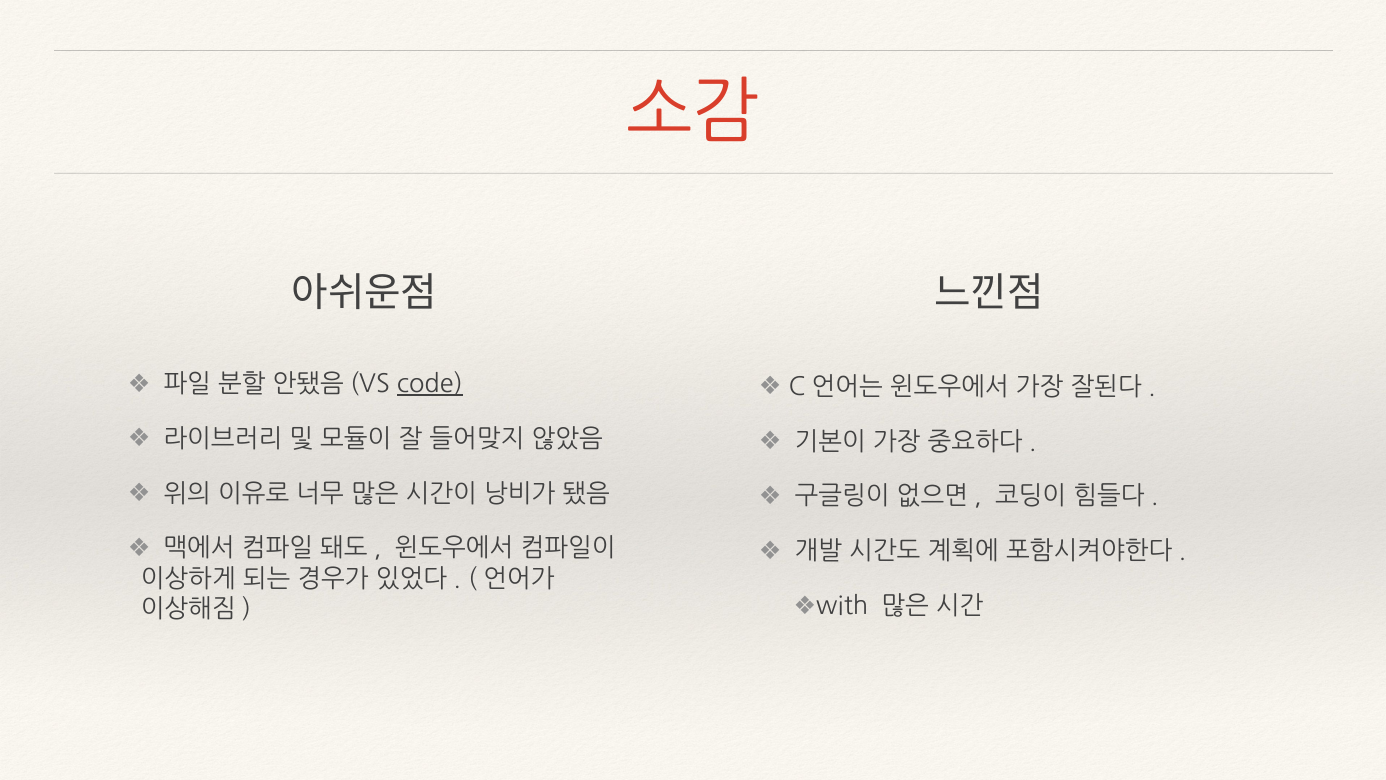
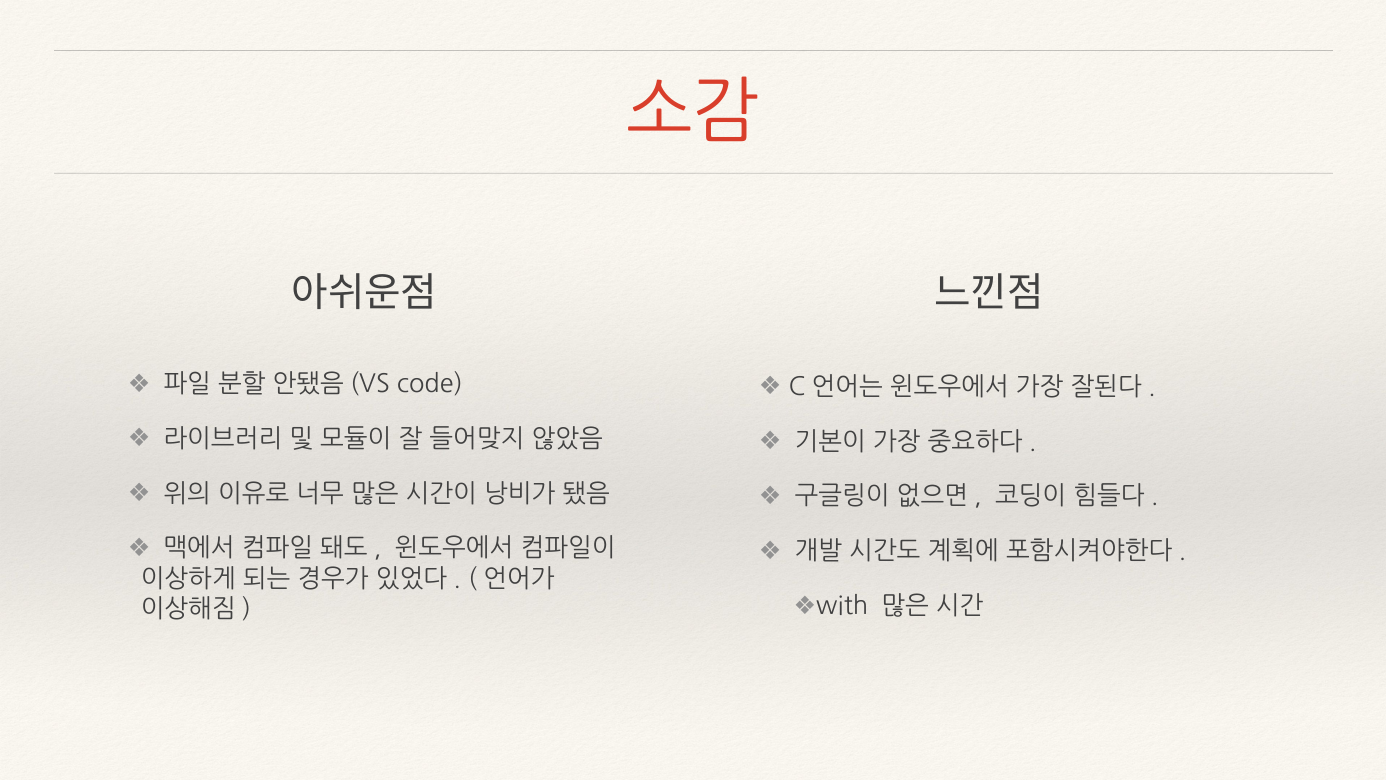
code underline: present -> none
